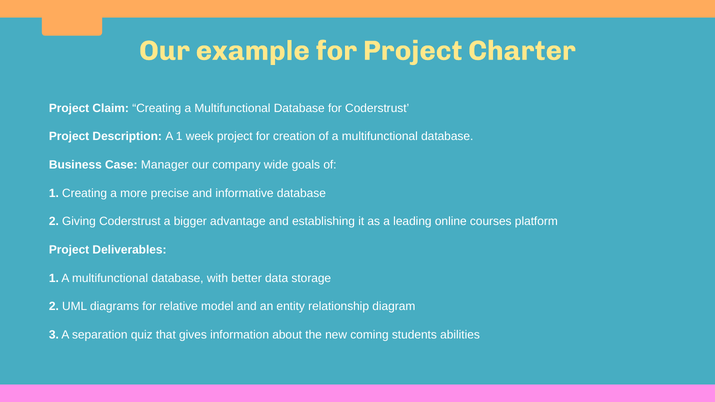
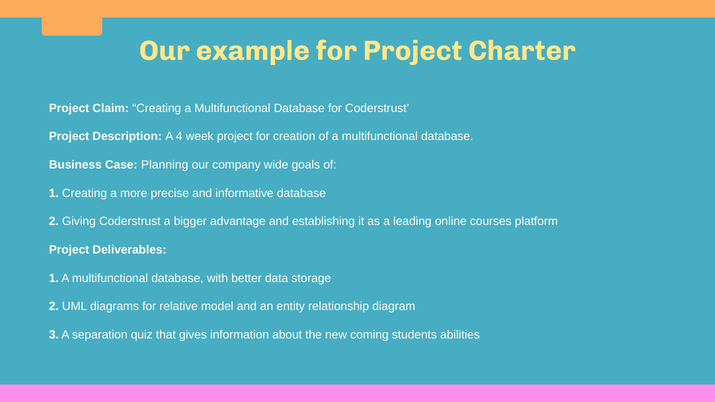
A 1: 1 -> 4
Manager: Manager -> Planning
